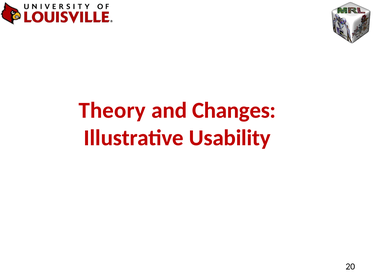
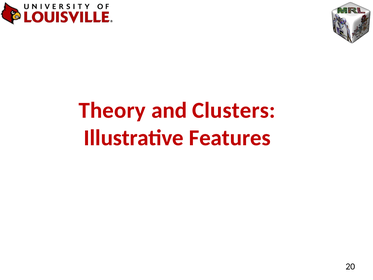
Changes: Changes -> Clusters
Usability: Usability -> Features
